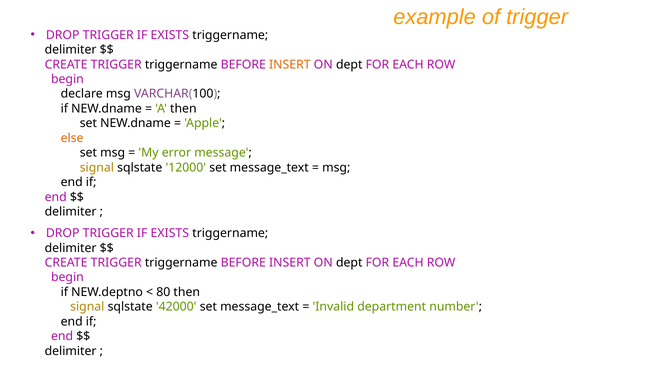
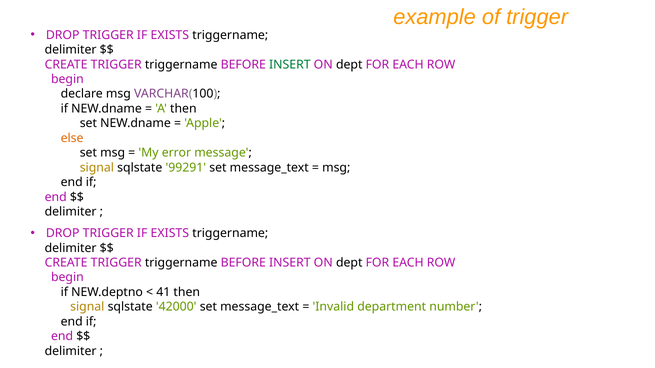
INSERT at (290, 65) colour: orange -> green
12000: 12000 -> 99291
80: 80 -> 41
